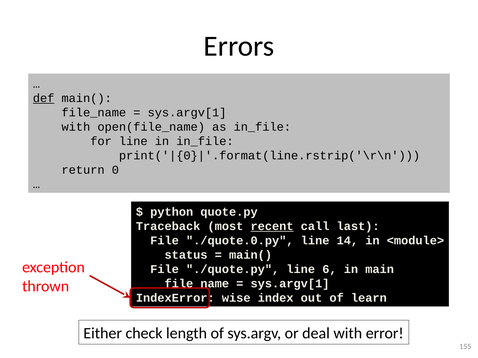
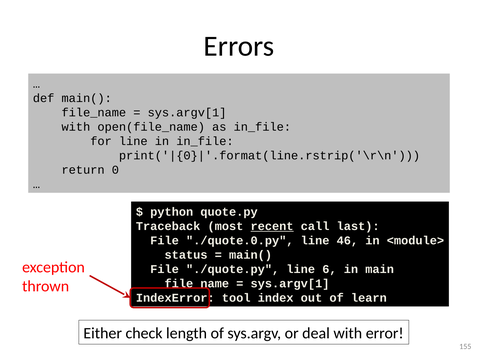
def underline: present -> none
14: 14 -> 46
wise: wise -> tool
